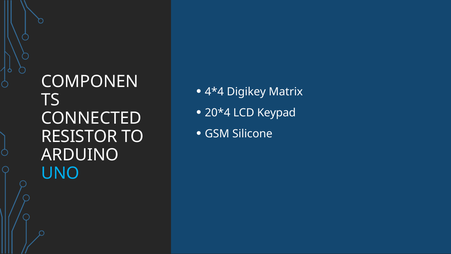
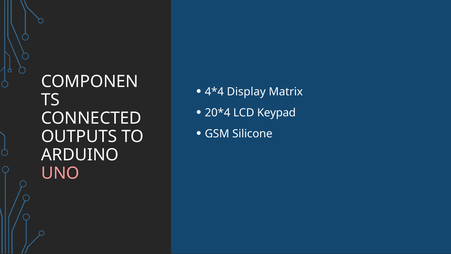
Digikey: Digikey -> Display
RESISTOR: RESISTOR -> OUTPUTS
UNO colour: light blue -> pink
